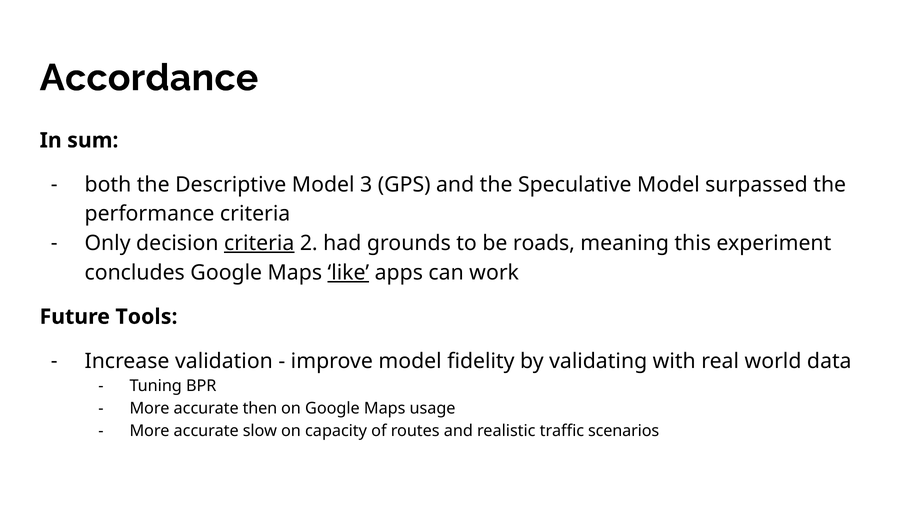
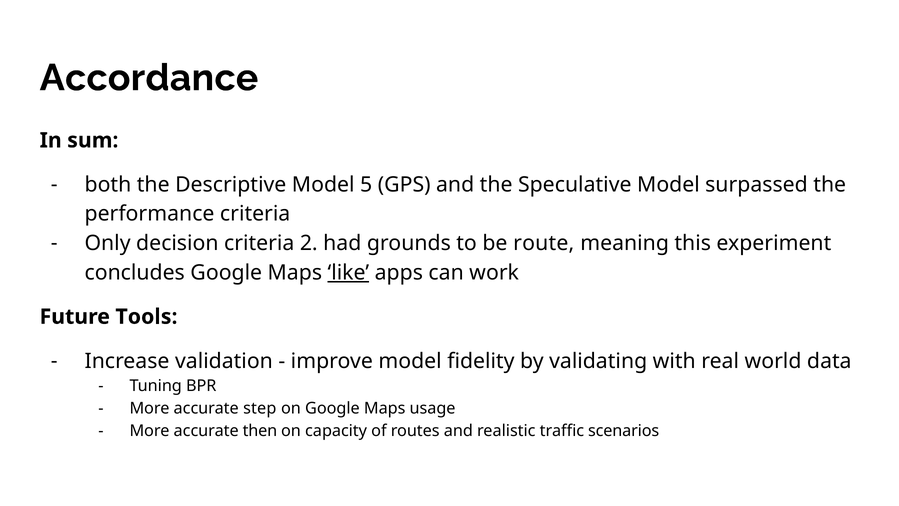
3: 3 -> 5
criteria at (259, 243) underline: present -> none
roads: roads -> route
then: then -> step
slow: slow -> then
